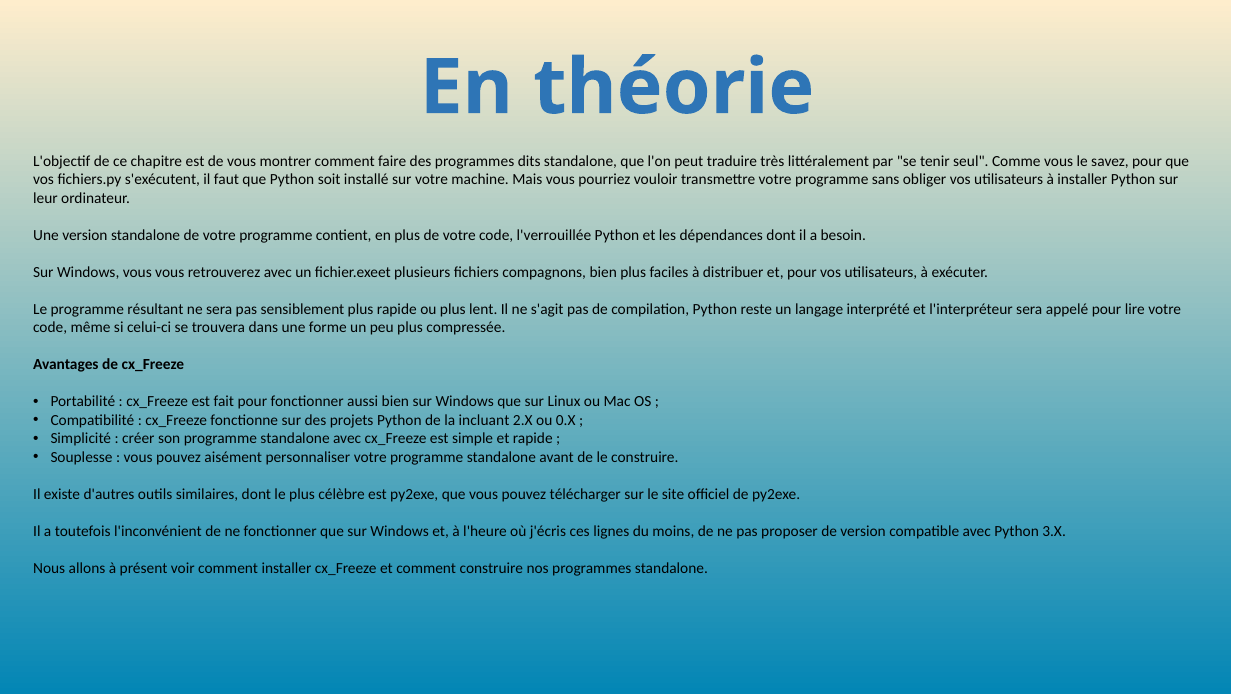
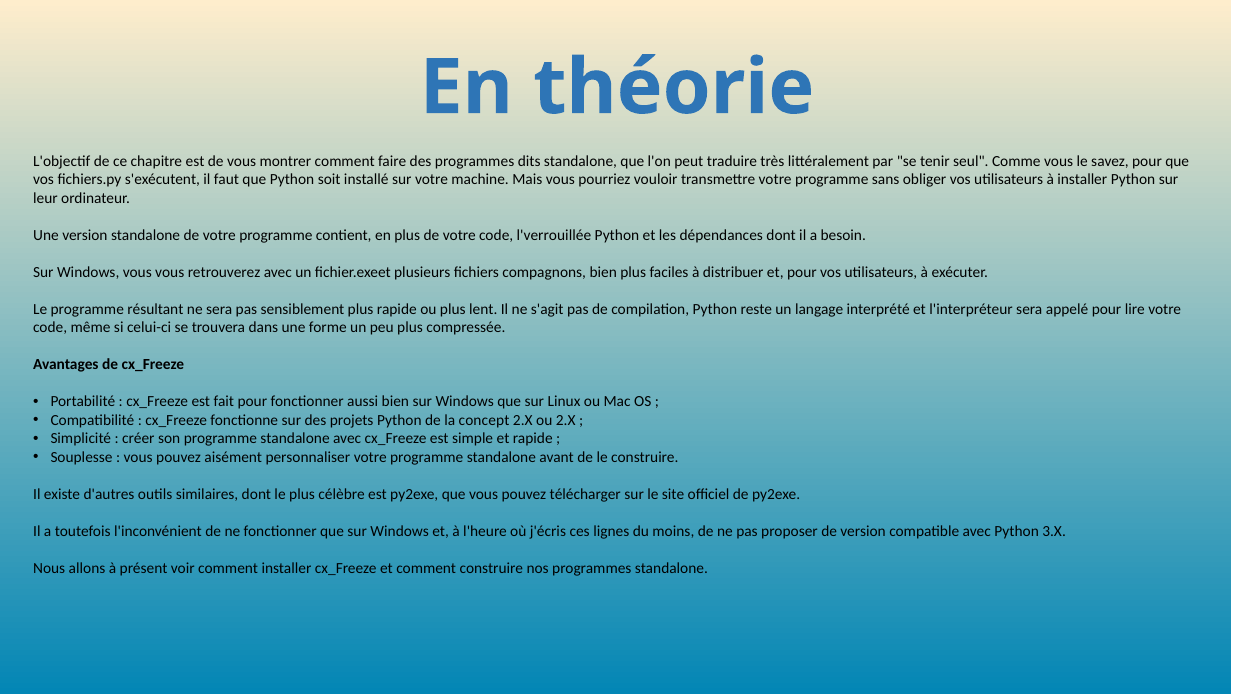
incluant: incluant -> concept
ou 0.X: 0.X -> 2.X
